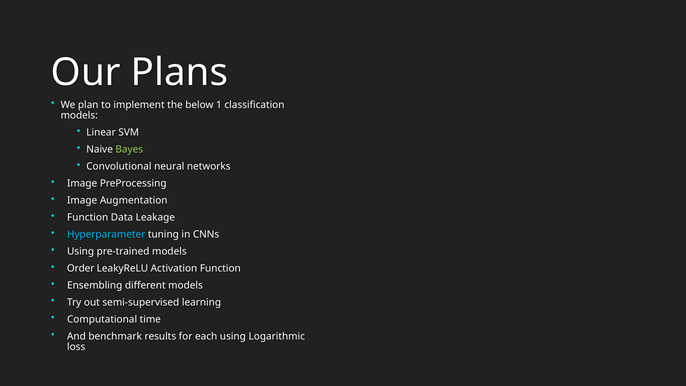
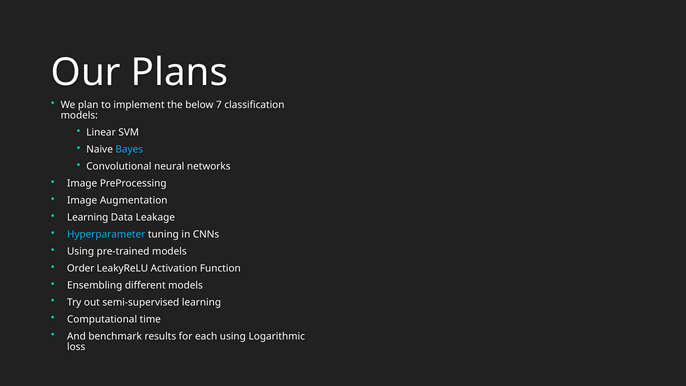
1: 1 -> 7
Bayes colour: light green -> light blue
Function at (88, 217): Function -> Learning
